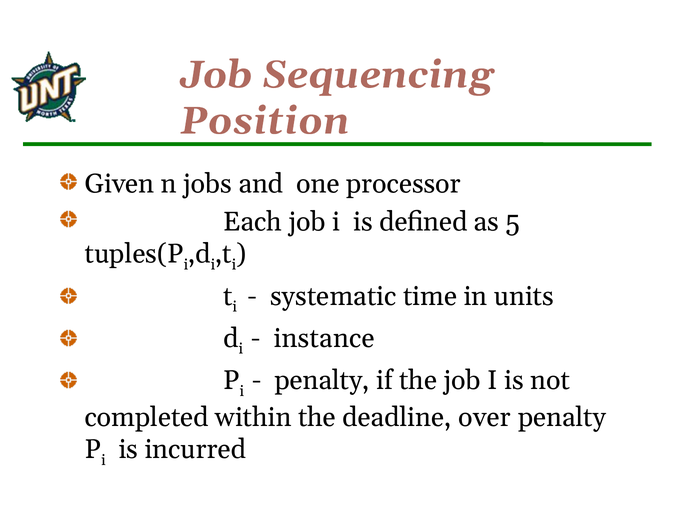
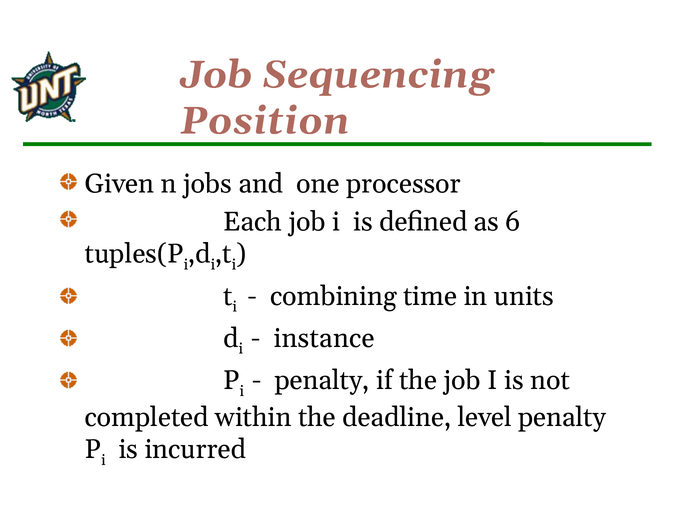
5: 5 -> 6
systematic: systematic -> combining
over: over -> level
